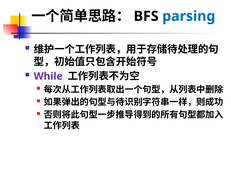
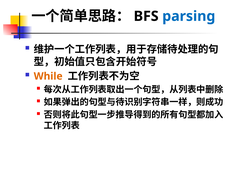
While colour: purple -> orange
